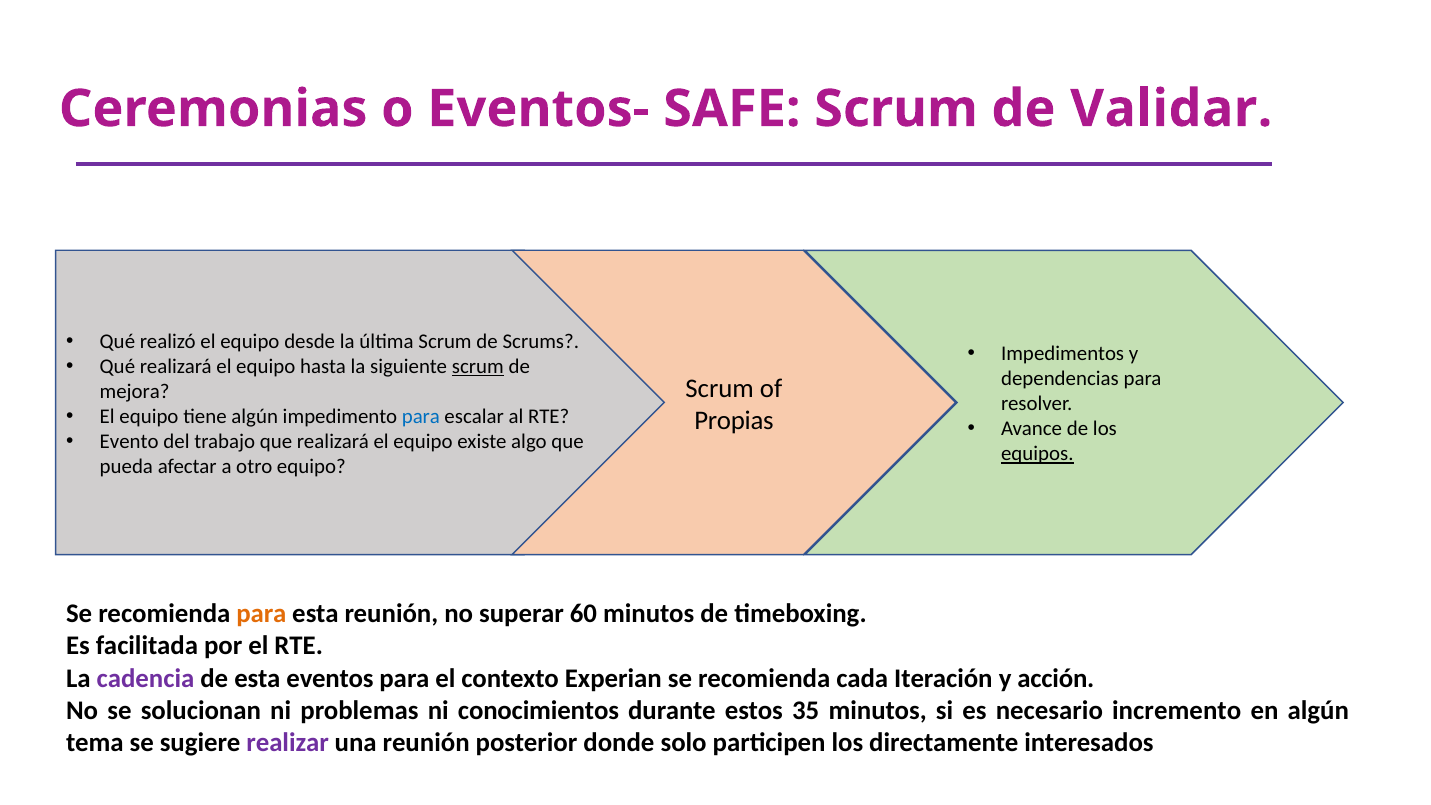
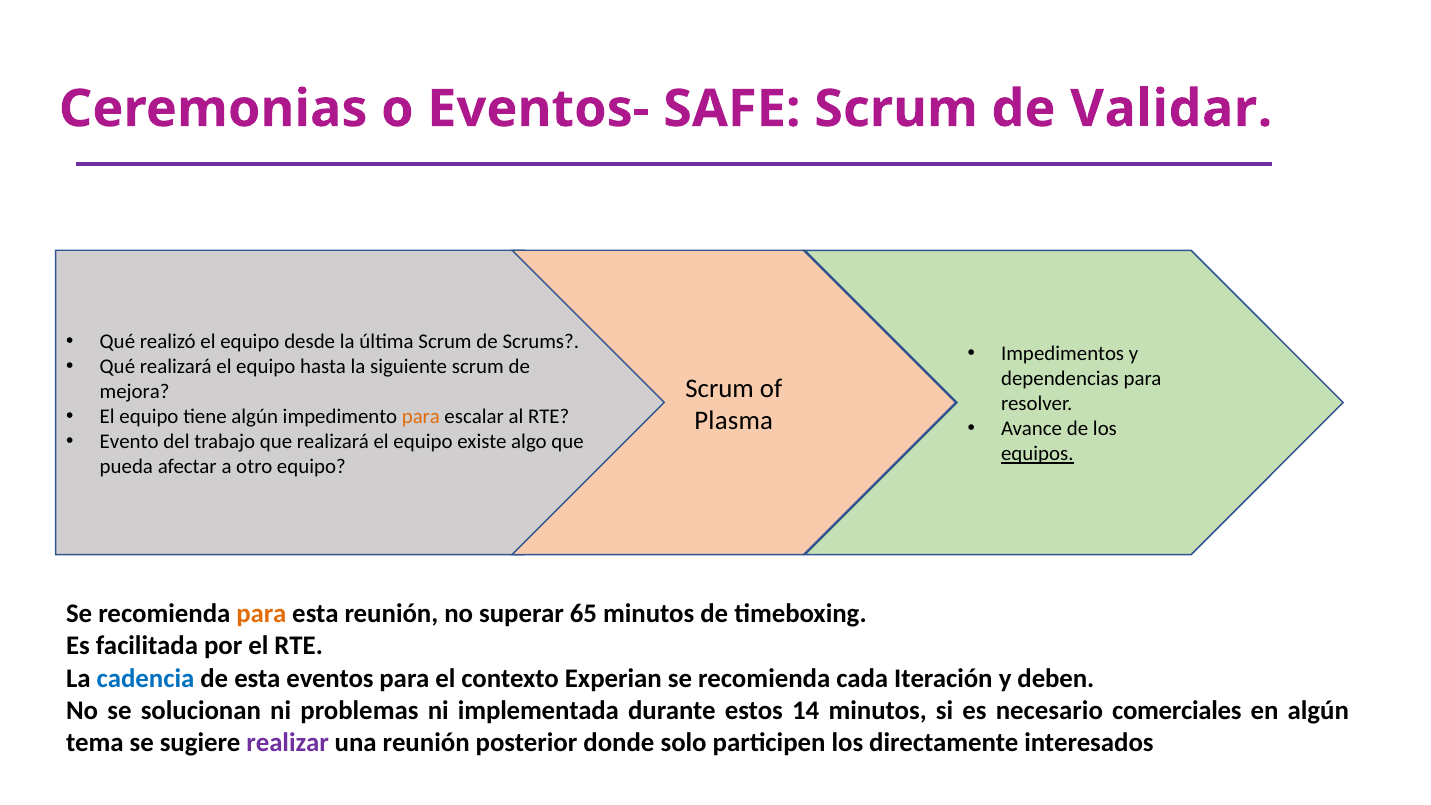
scrum at (478, 366) underline: present -> none
para at (421, 416) colour: blue -> orange
Propias: Propias -> Plasma
60: 60 -> 65
cadencia colour: purple -> blue
acción: acción -> deben
conocimientos: conocimientos -> implementada
35: 35 -> 14
incremento: incremento -> comerciales
